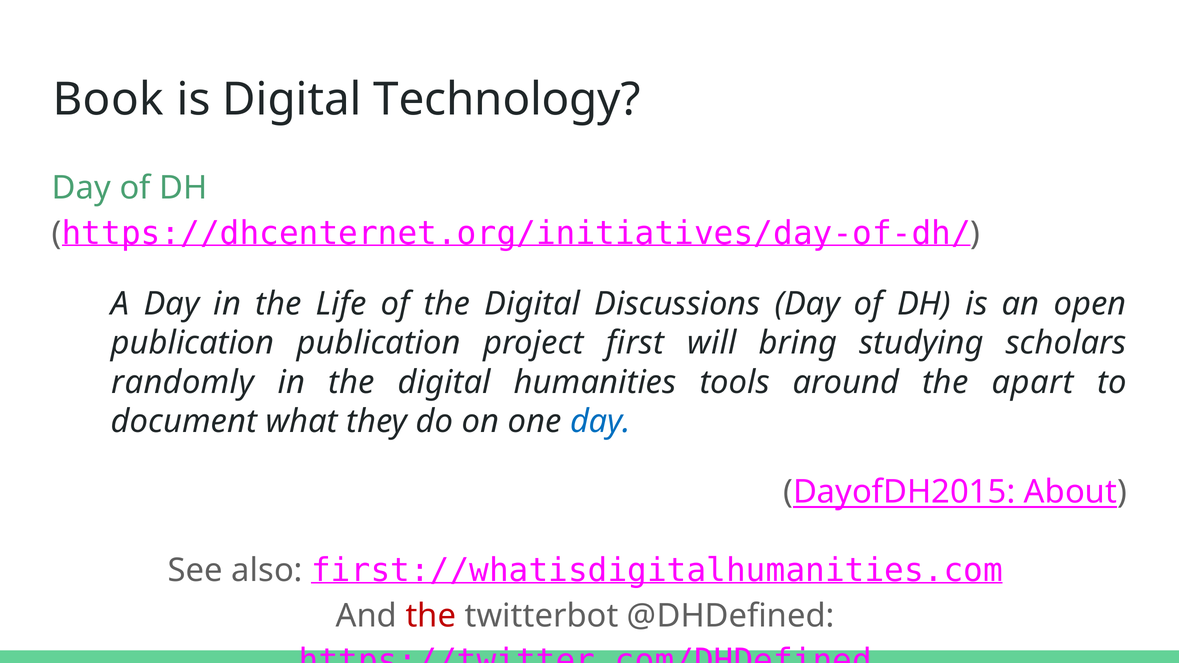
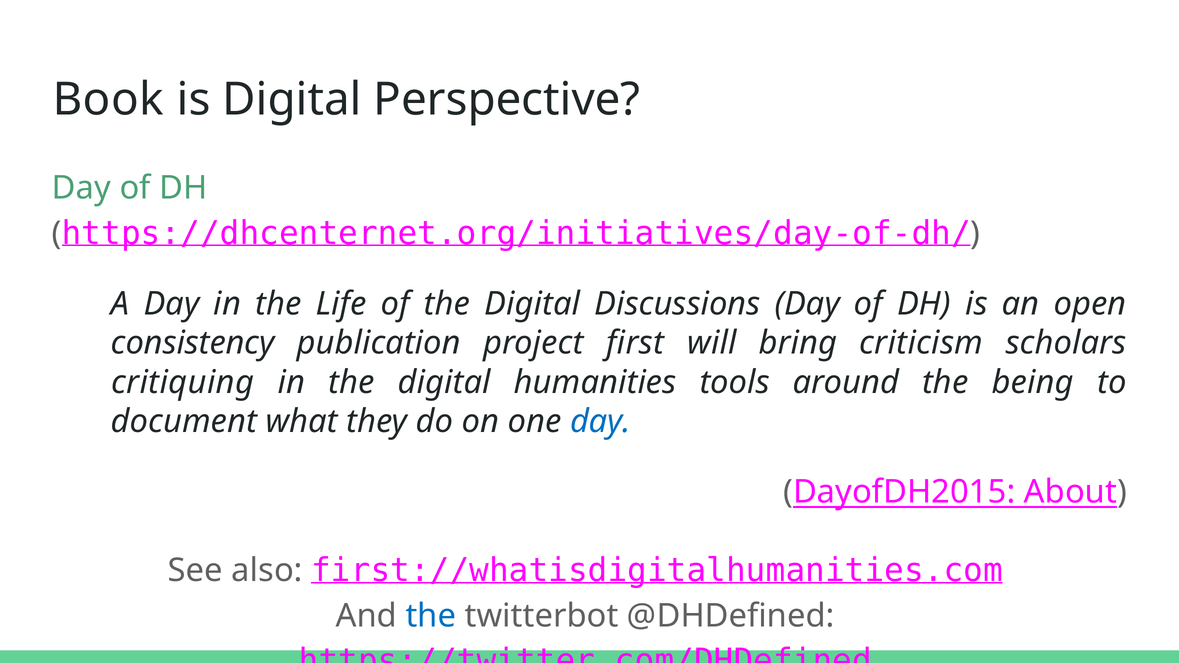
Technology: Technology -> Perspective
publication at (193, 343): publication -> consistency
studying: studying -> criticism
randomly: randomly -> critiquing
apart: apart -> being
the at (431, 616) colour: red -> blue
